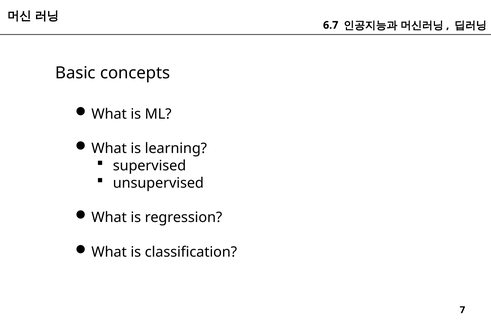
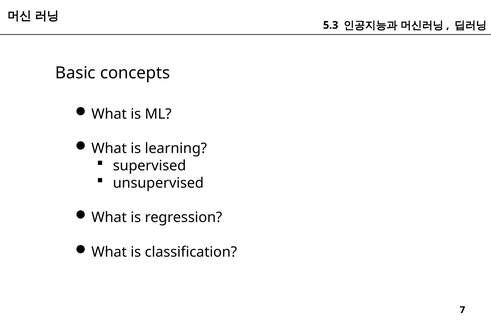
6.7: 6.7 -> 5.3
